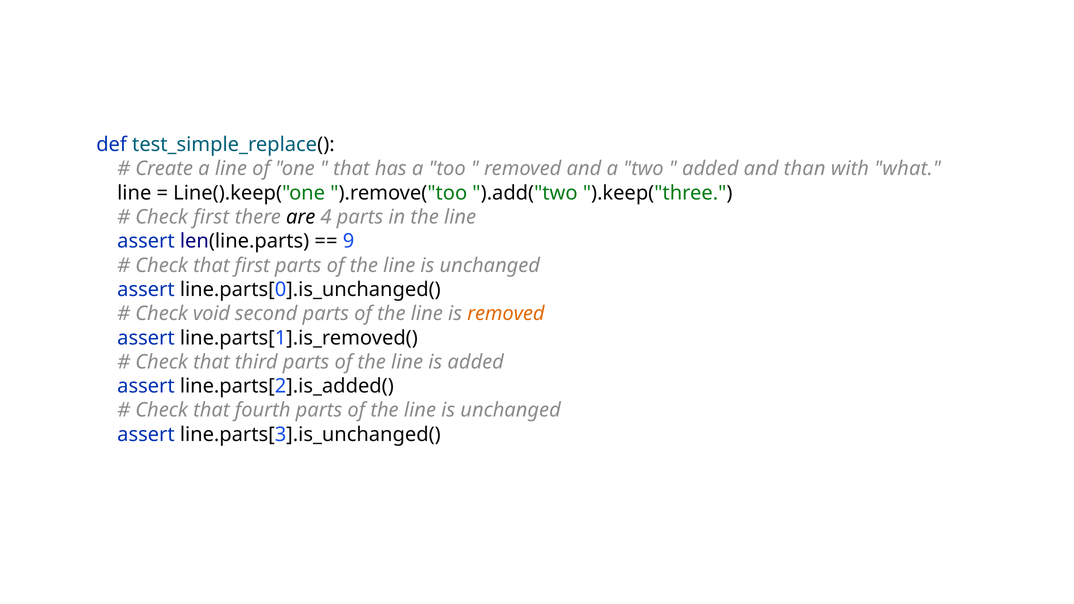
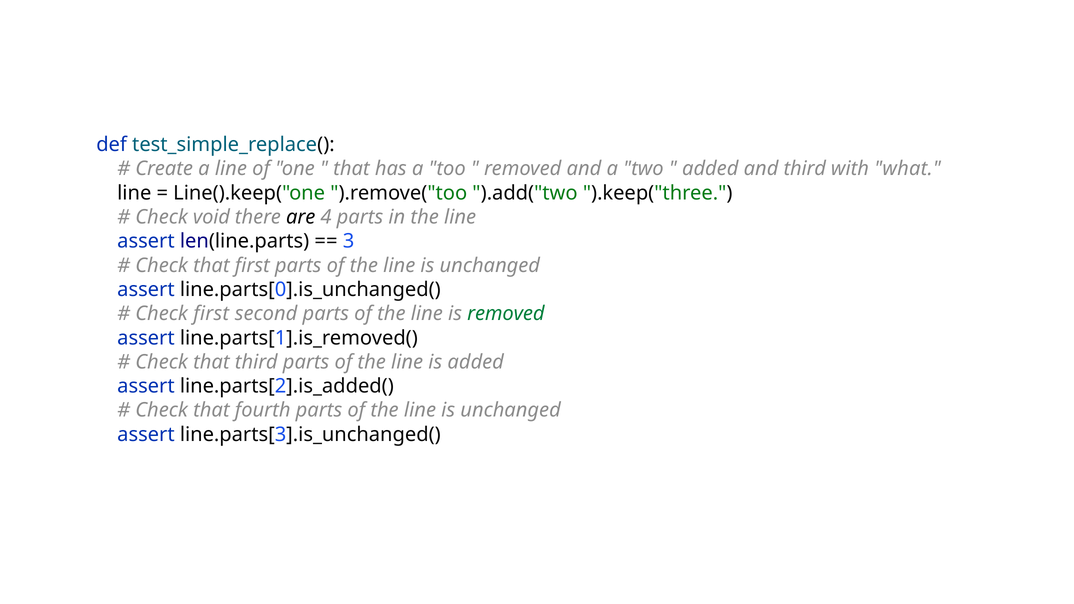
and than: than -> third
Check first: first -> void
9: 9 -> 3
Check void: void -> first
removed at (506, 314) colour: orange -> green
